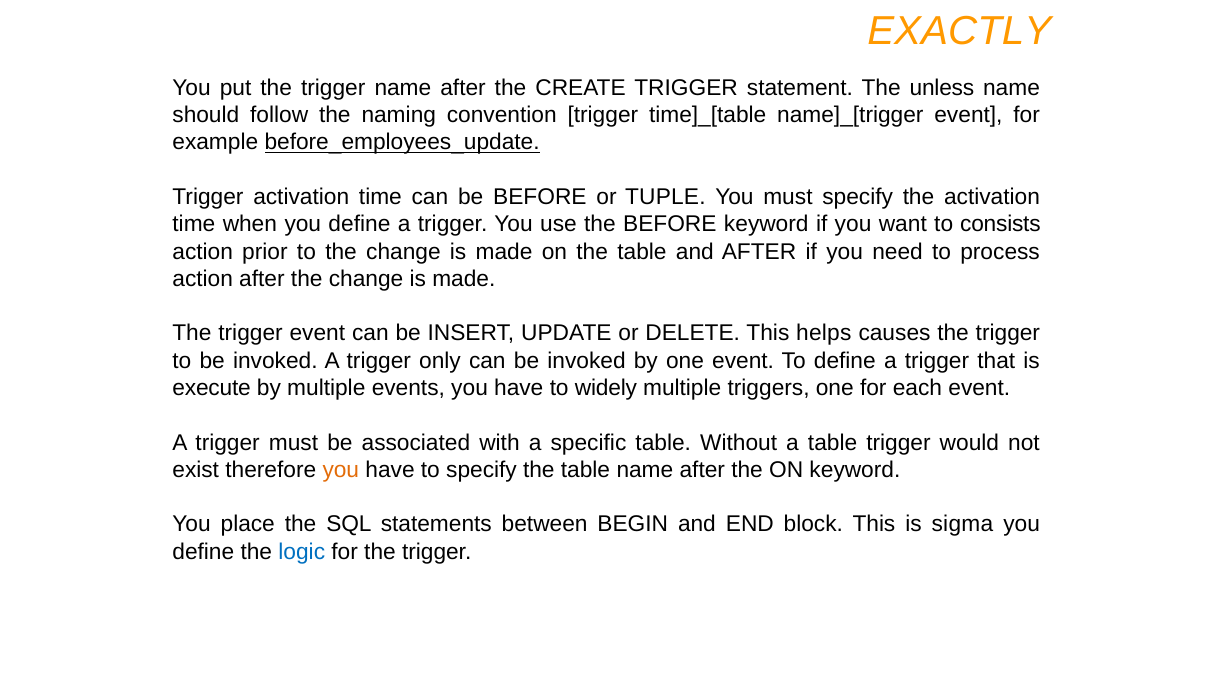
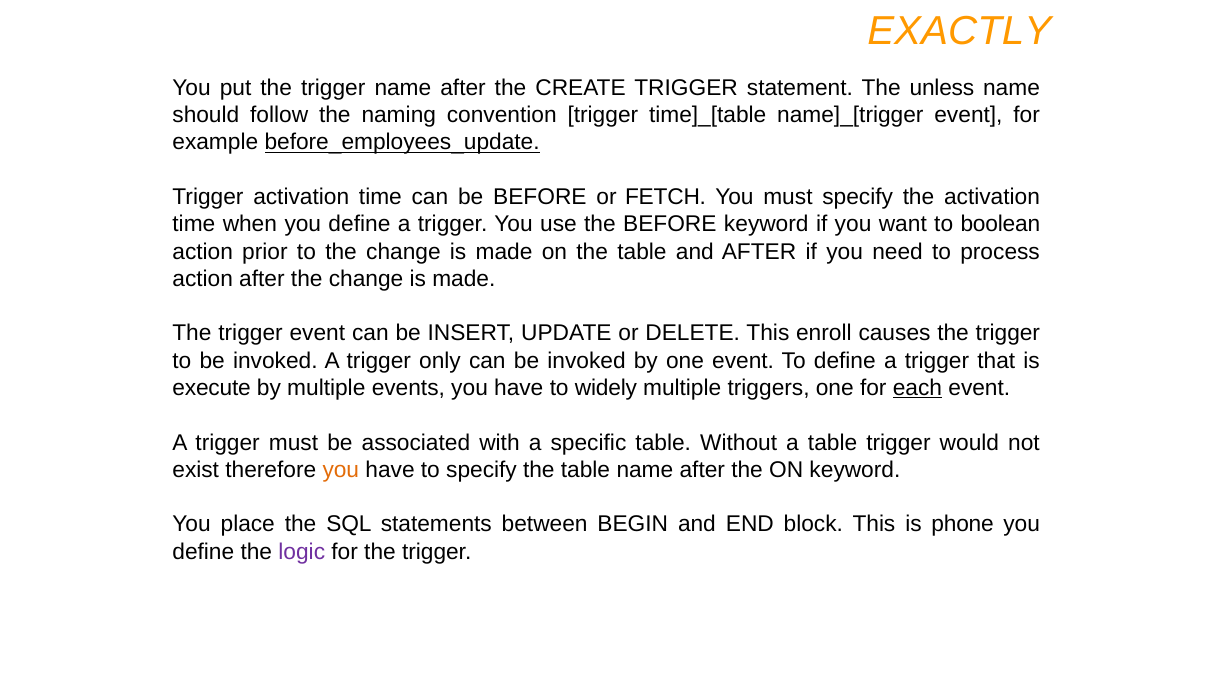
TUPLE: TUPLE -> FETCH
consists: consists -> boolean
helps: helps -> enroll
each underline: none -> present
sigma: sigma -> phone
logic colour: blue -> purple
